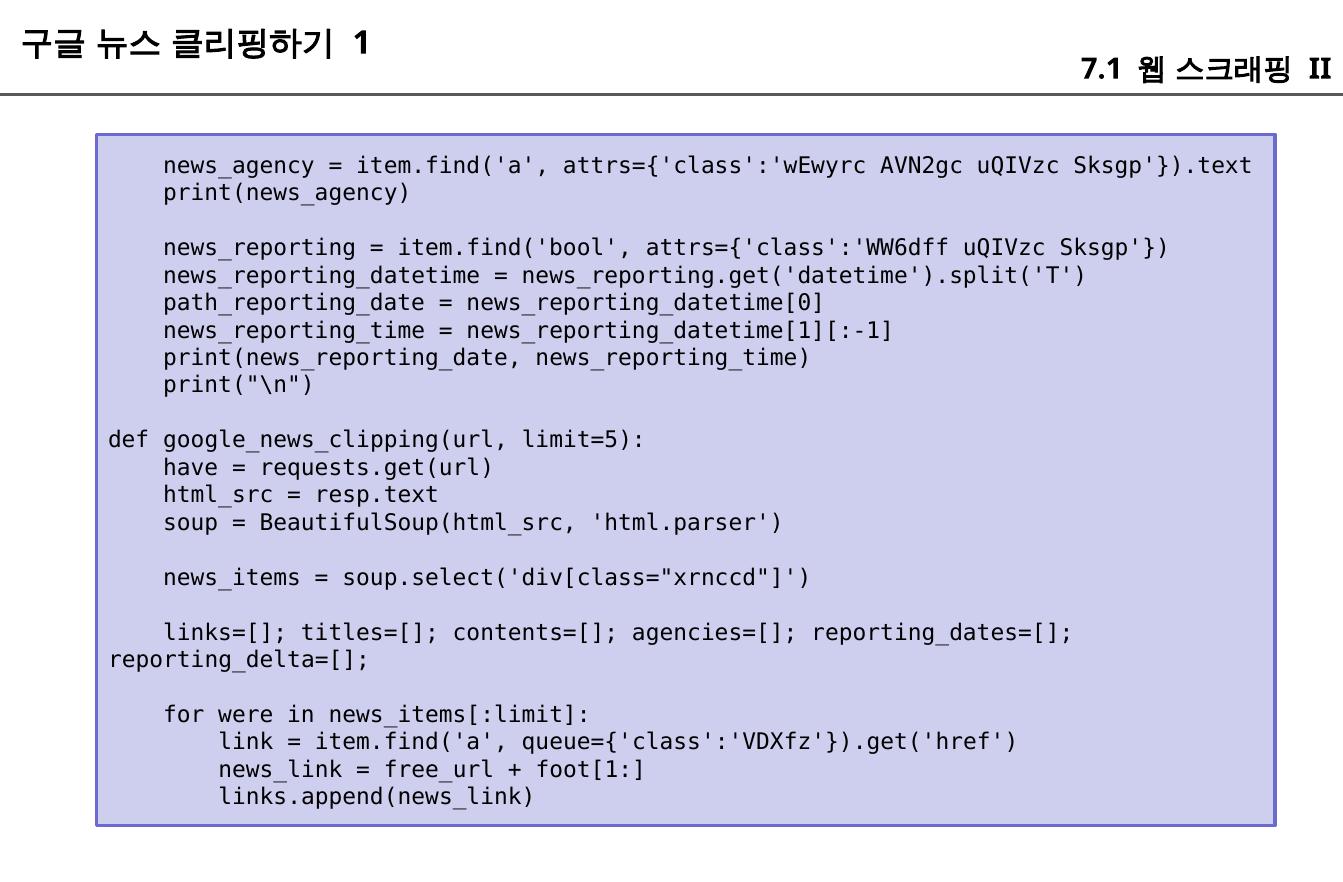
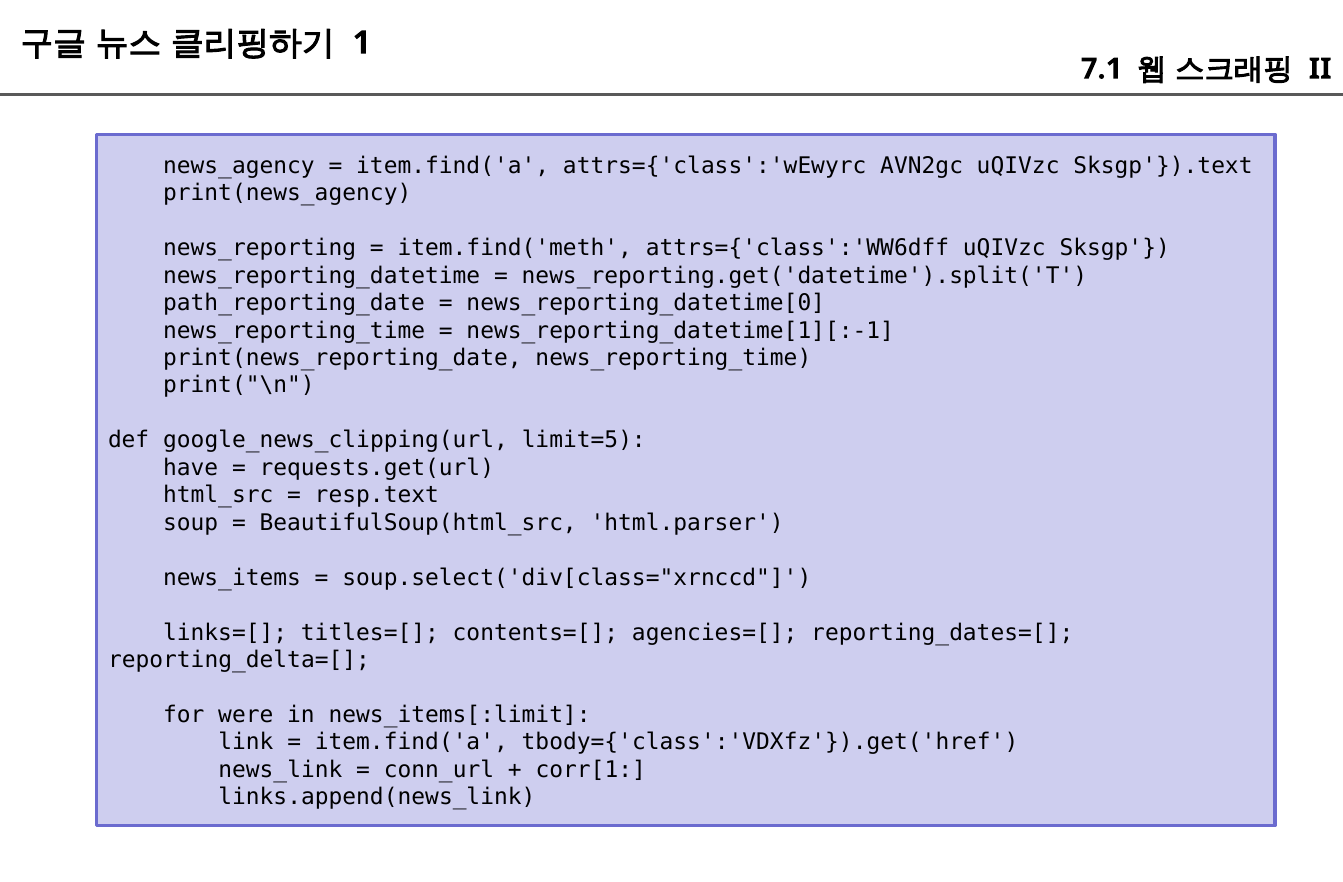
item.find('bool: item.find('bool -> item.find('meth
queue={'class':'VDXfz'}).get('href: queue={'class':'VDXfz'}).get('href -> tbody={'class':'VDXfz'}).get('href
free_url: free_url -> conn_url
foot[1: foot[1 -> corr[1
